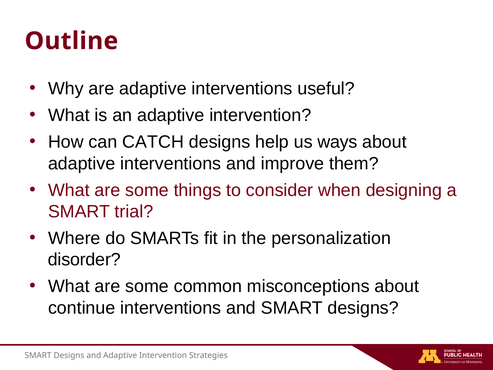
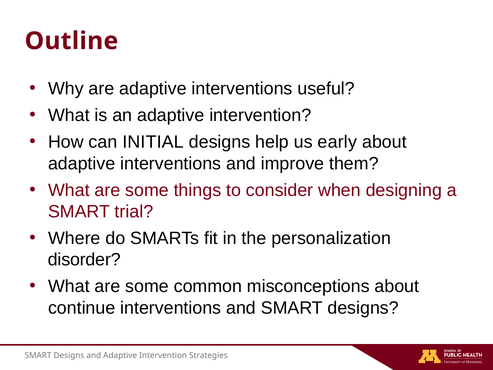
CATCH: CATCH -> INITIAL
ways: ways -> early
